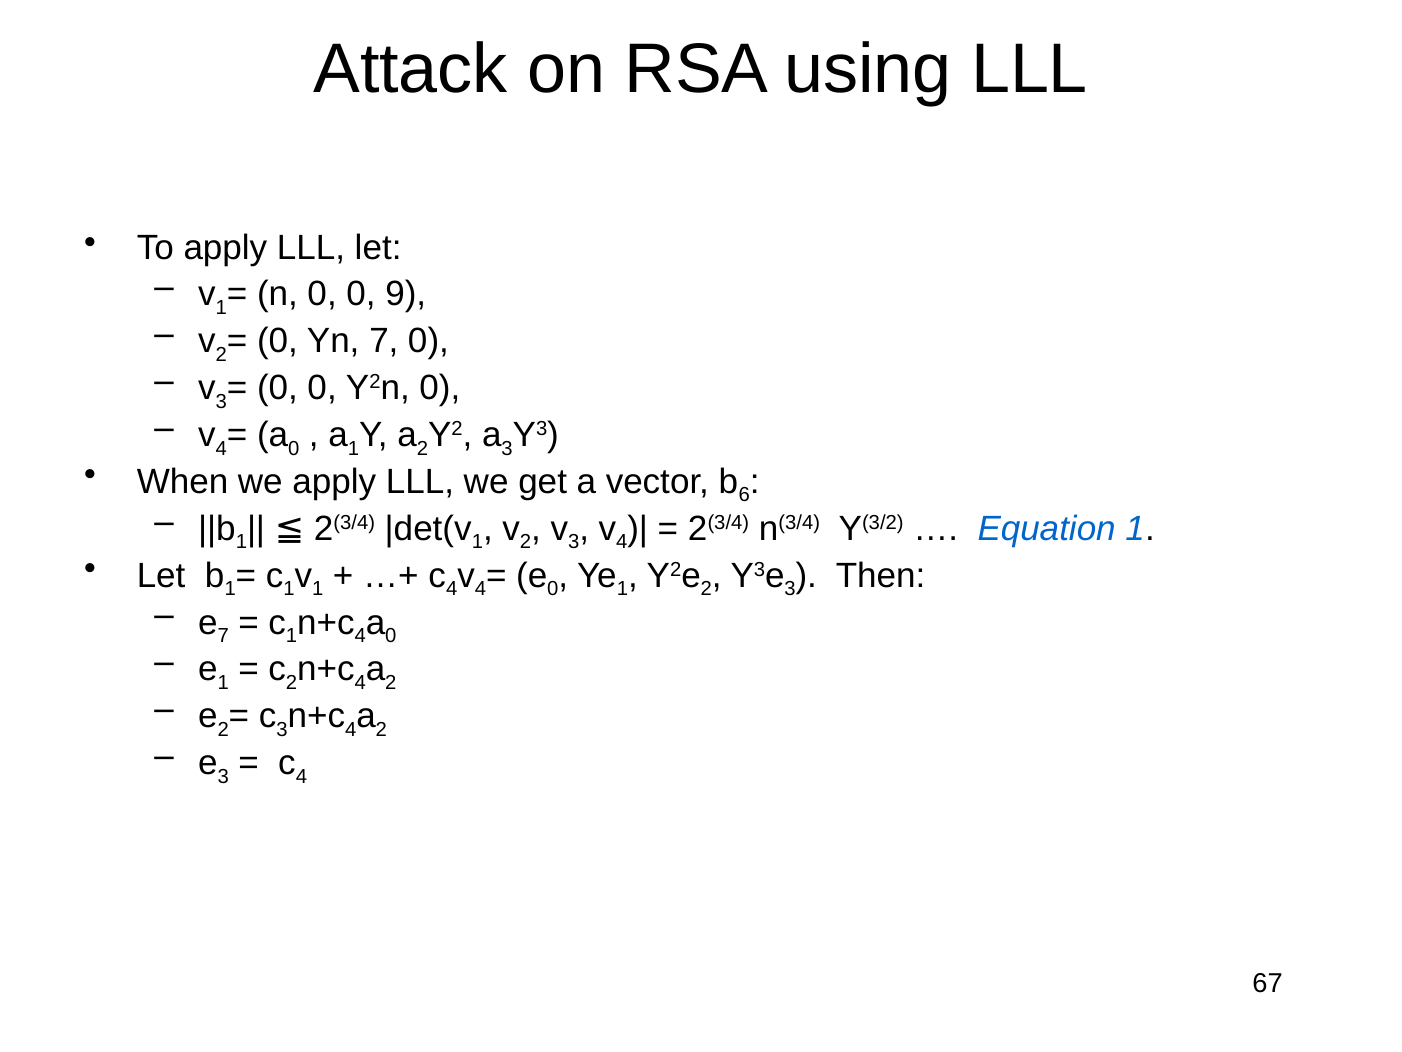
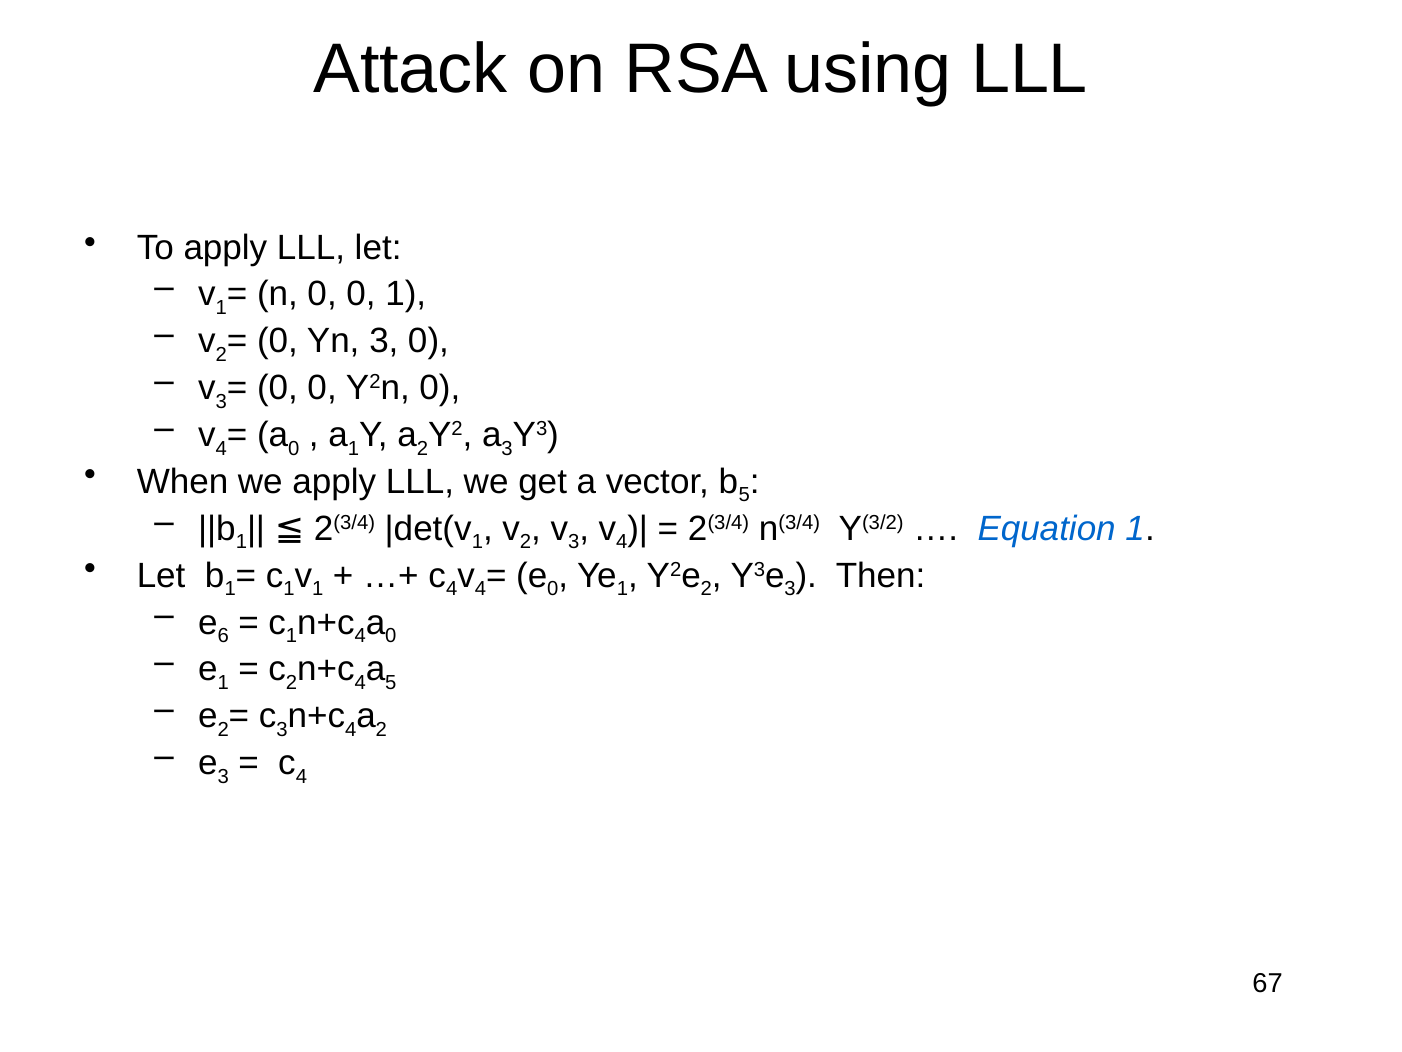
0 9: 9 -> 1
Yn 7: 7 -> 3
6 at (744, 495): 6 -> 5
7 at (223, 636): 7 -> 6
2 at (391, 683): 2 -> 5
